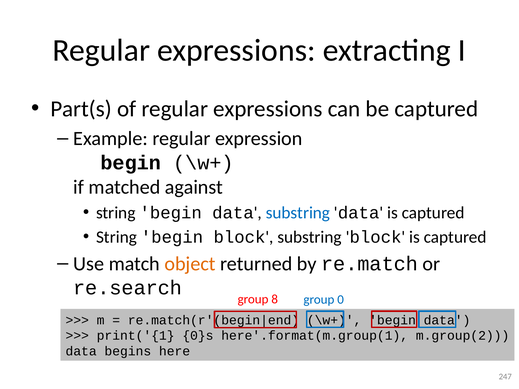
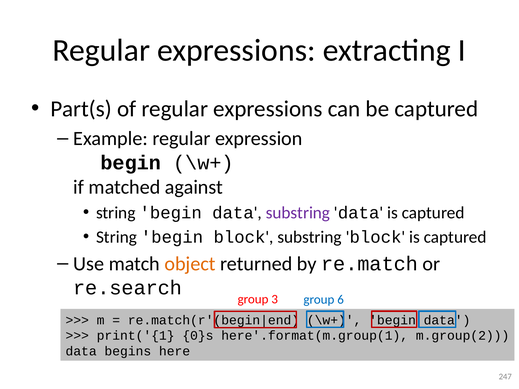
substring at (298, 213) colour: blue -> purple
8: 8 -> 3
0: 0 -> 6
